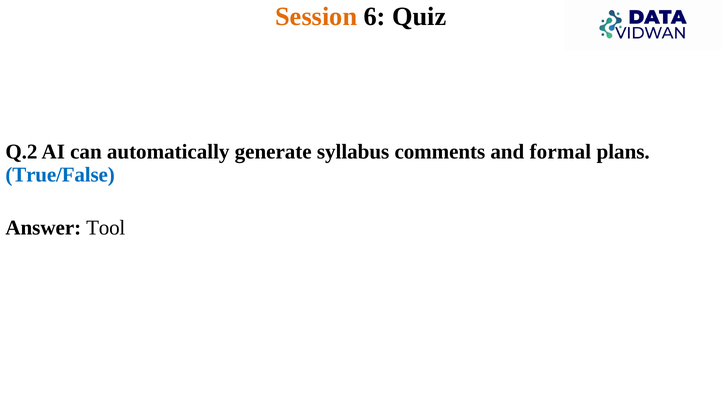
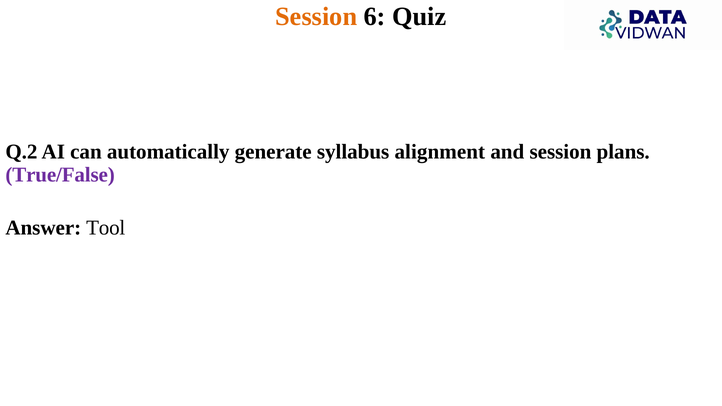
comments: comments -> alignment
and formal: formal -> session
True/False colour: blue -> purple
